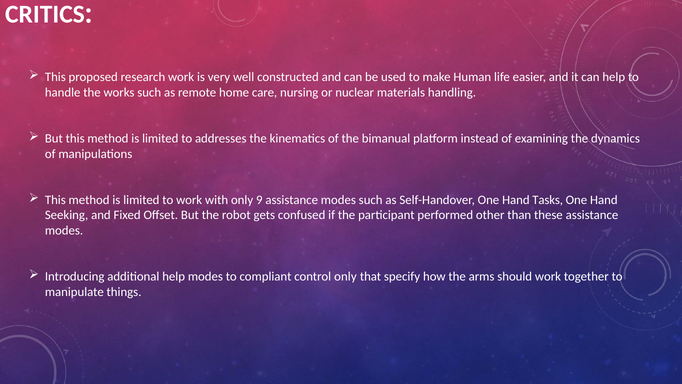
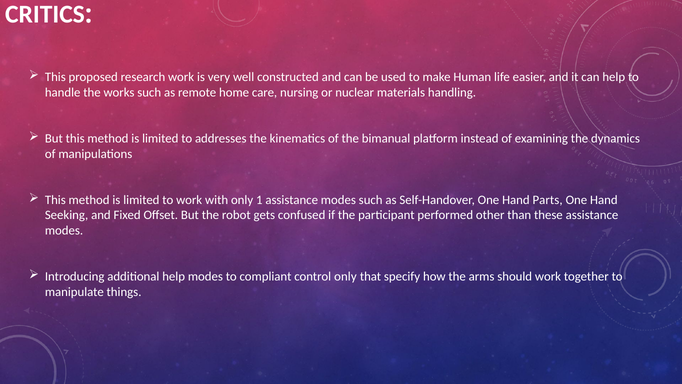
9: 9 -> 1
Tasks: Tasks -> Parts
